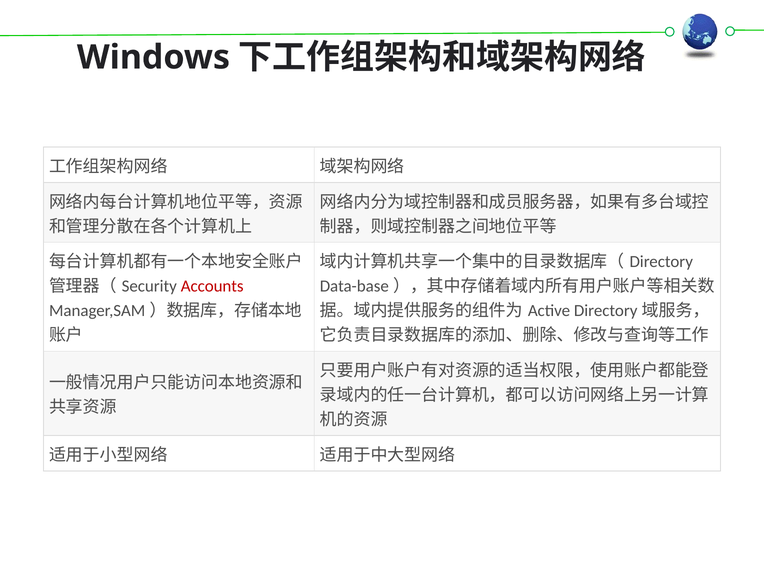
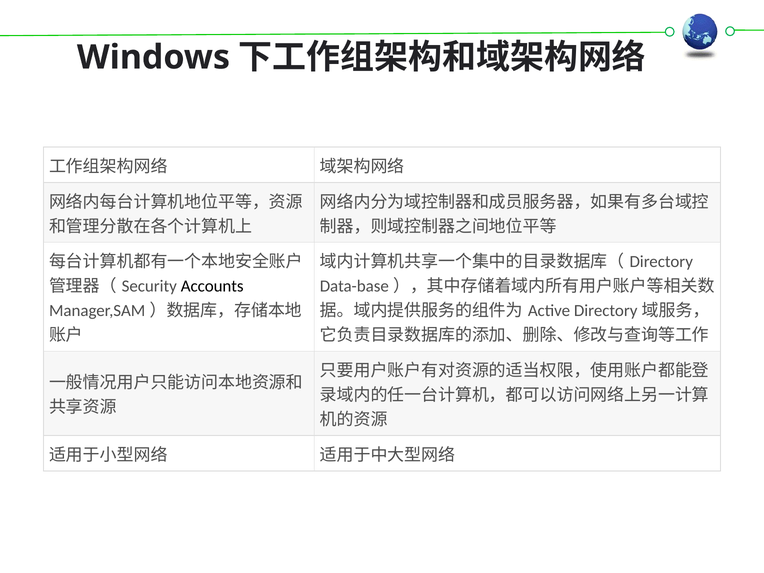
Accounts colour: red -> black
